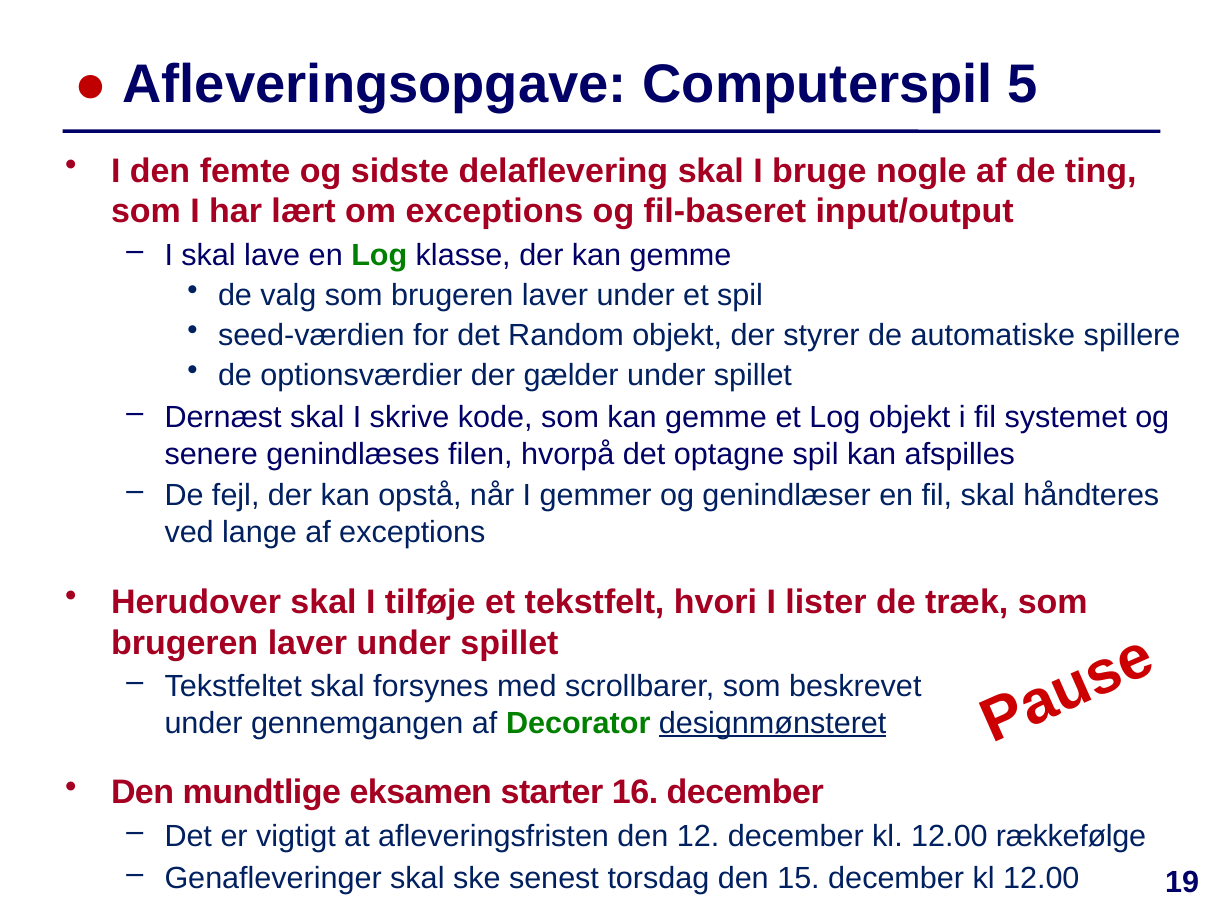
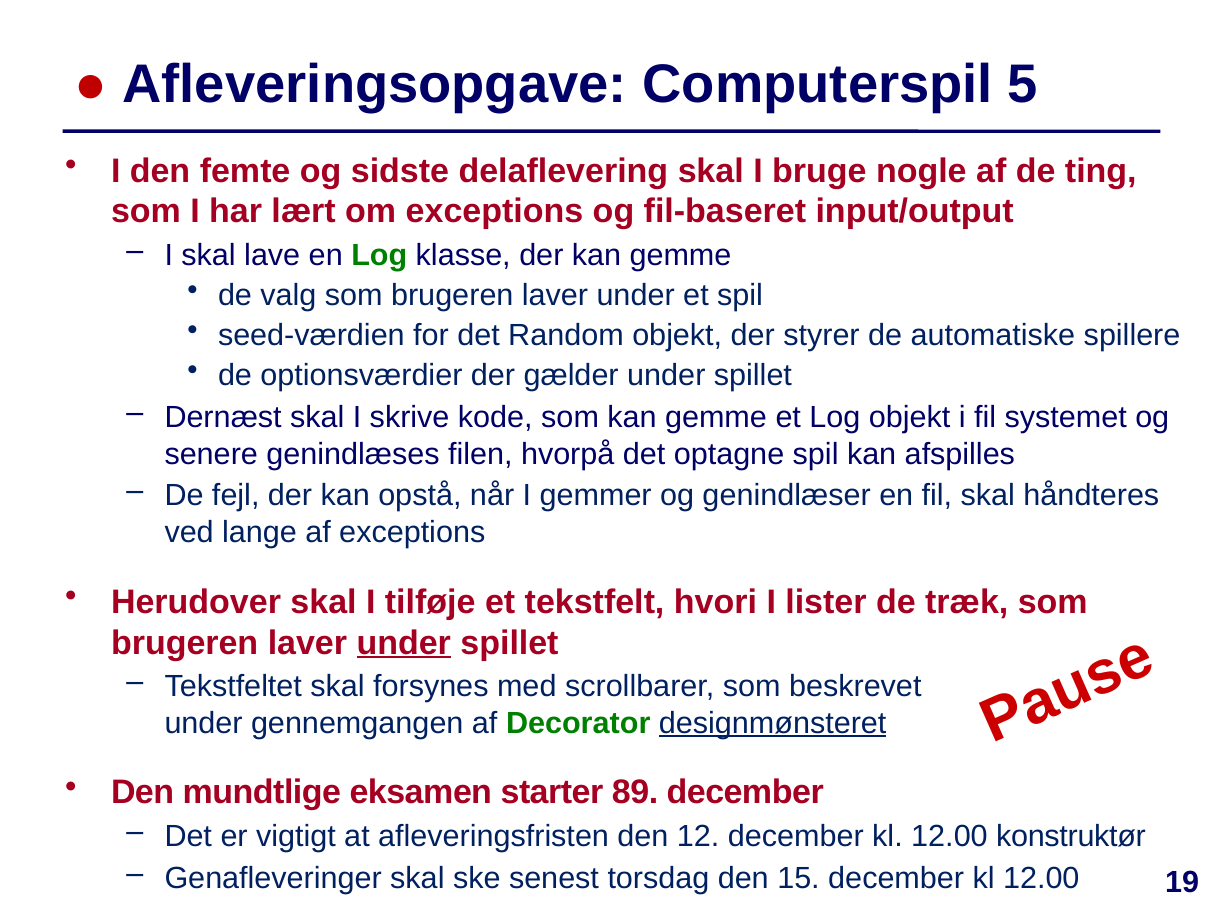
under at (404, 643) underline: none -> present
16: 16 -> 89
rækkefølge: rækkefølge -> konstruktør
